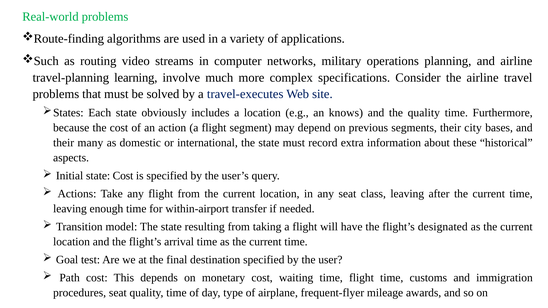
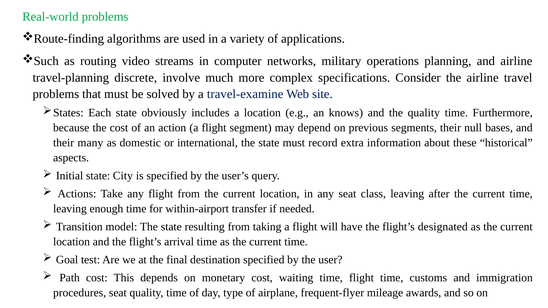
learning: learning -> discrete
travel-executes: travel-executes -> travel-examine
city: city -> null
state Cost: Cost -> City
